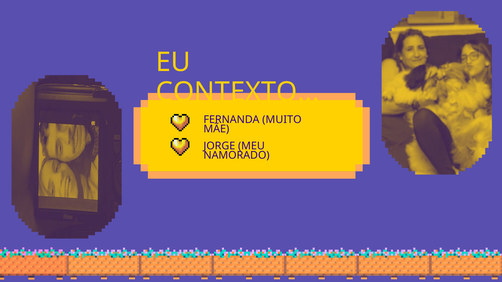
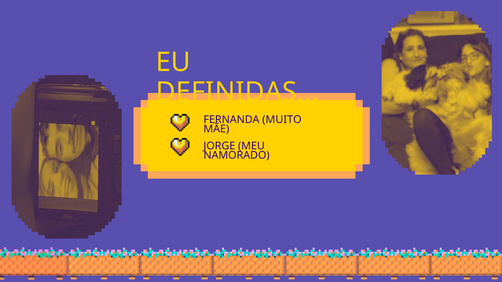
CONTEXTO: CONTEXTO -> DEFINIDAS
